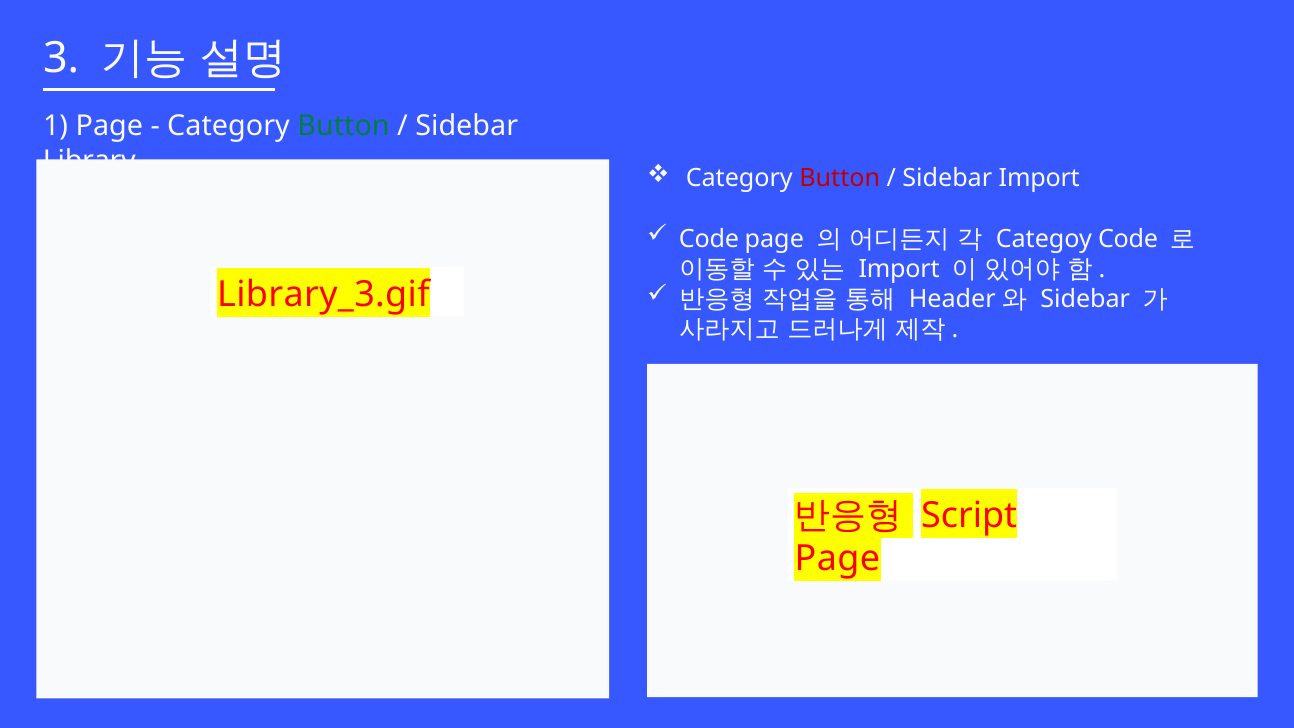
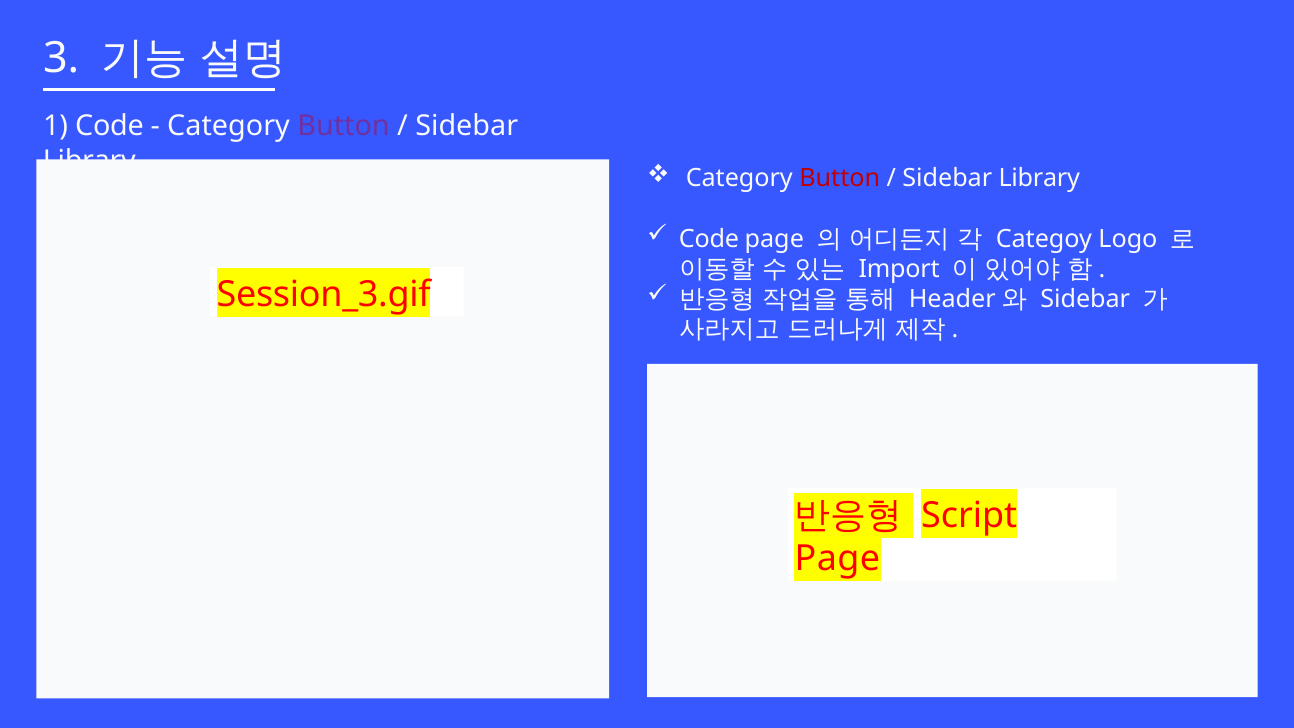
1 Page: Page -> Code
Button at (344, 126) colour: green -> purple
Import at (1039, 179): Import -> Library
Categoy Code: Code -> Logo
Library_3.gif: Library_3.gif -> Session_3.gif
